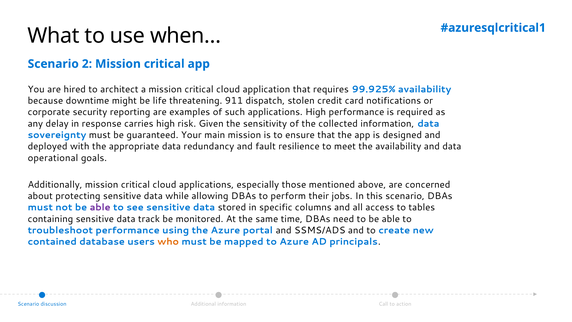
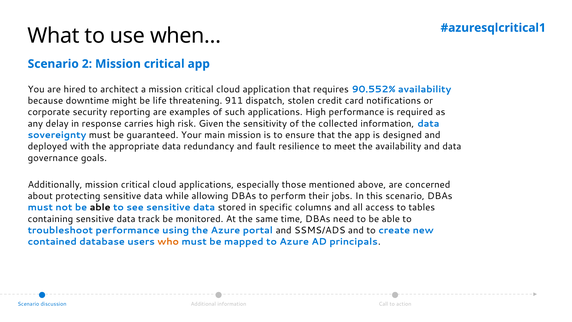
99.925%: 99.925% -> 90.552%
operational: operational -> governance
able at (100, 207) colour: purple -> black
